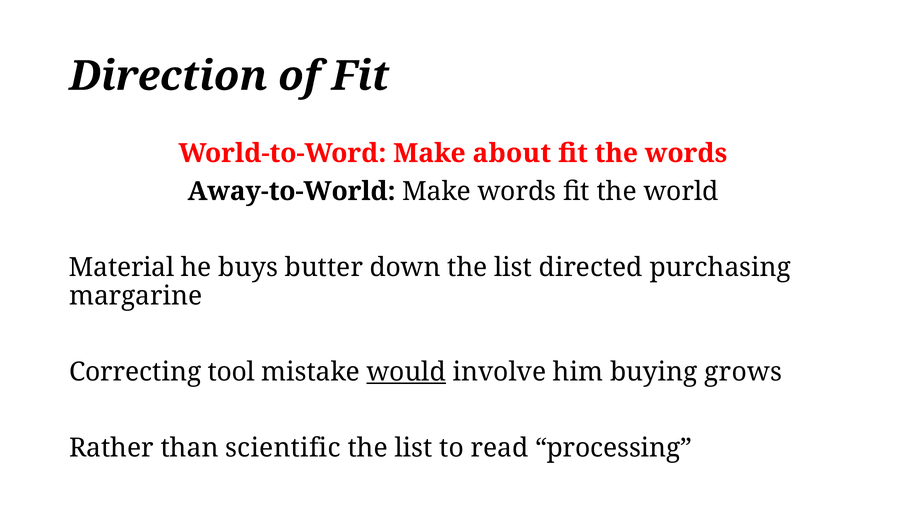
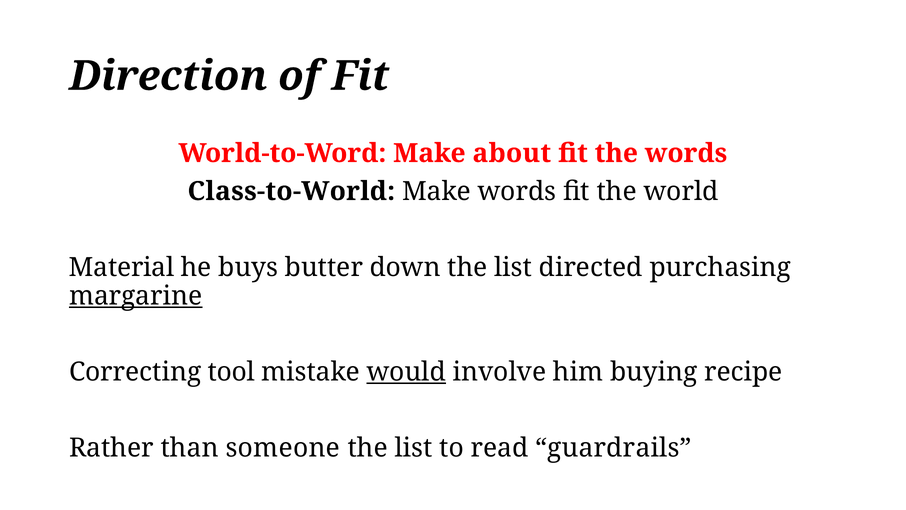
Away-to-World: Away-to-World -> Class-to-World
margarine underline: none -> present
grows: grows -> recipe
scientific: scientific -> someone
processing: processing -> guardrails
